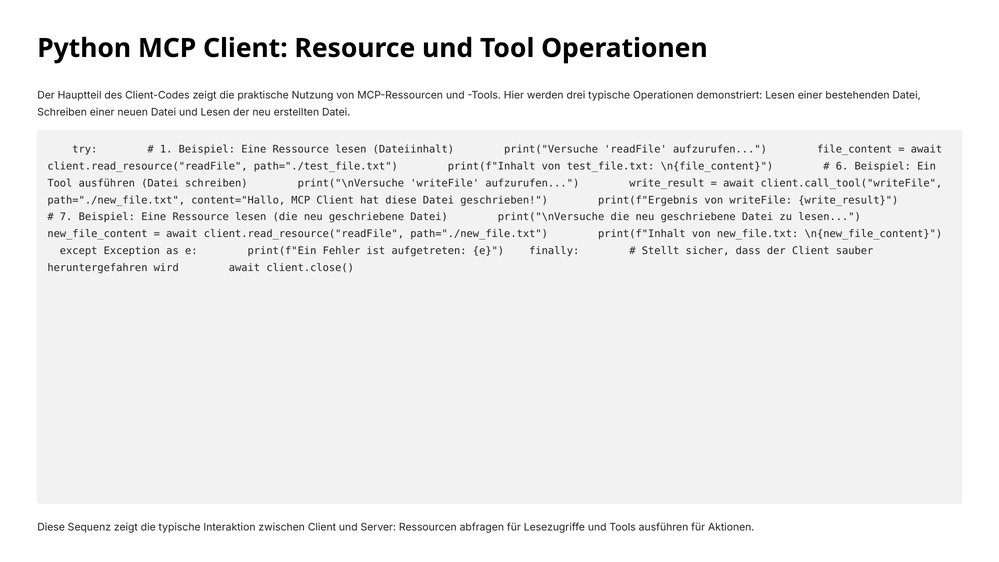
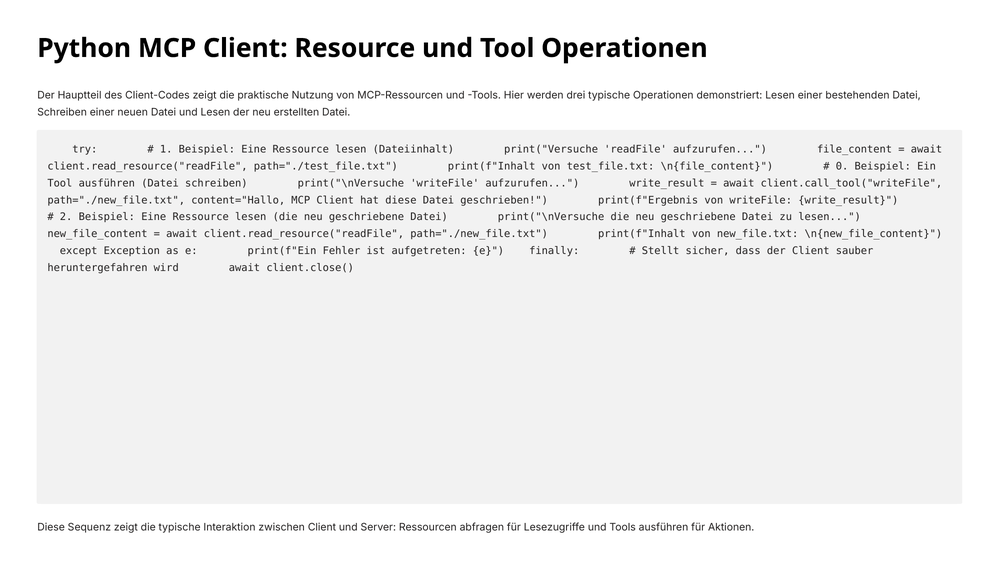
6: 6 -> 0
7: 7 -> 2
